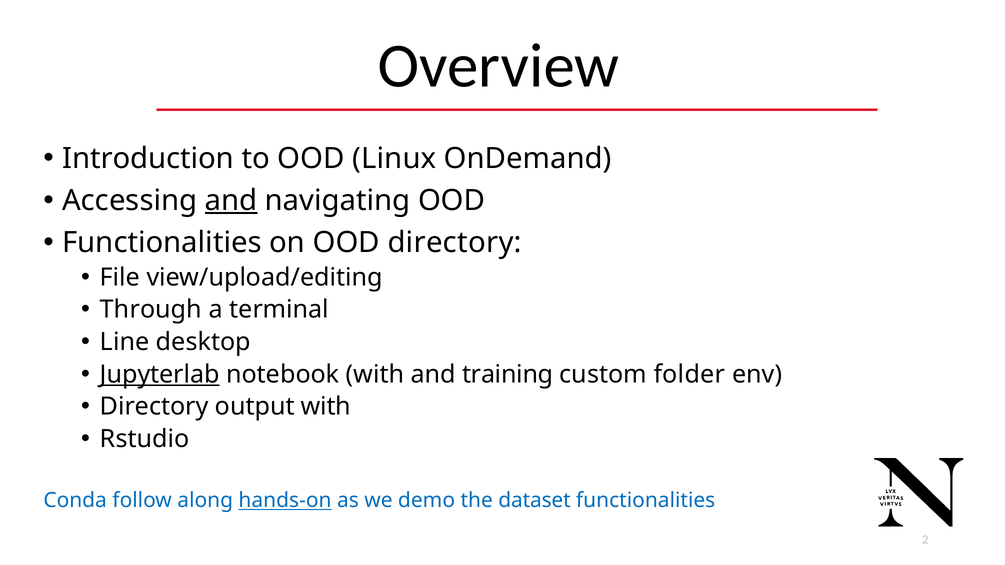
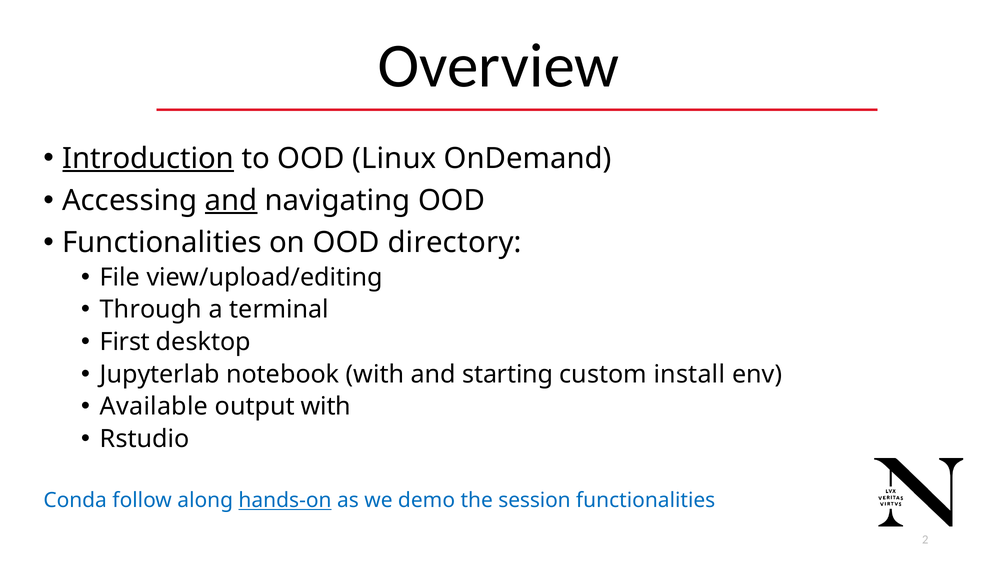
Introduction underline: none -> present
Line: Line -> First
Jupyterlab underline: present -> none
training: training -> starting
folder: folder -> install
Directory at (154, 407): Directory -> Available
dataset: dataset -> session
